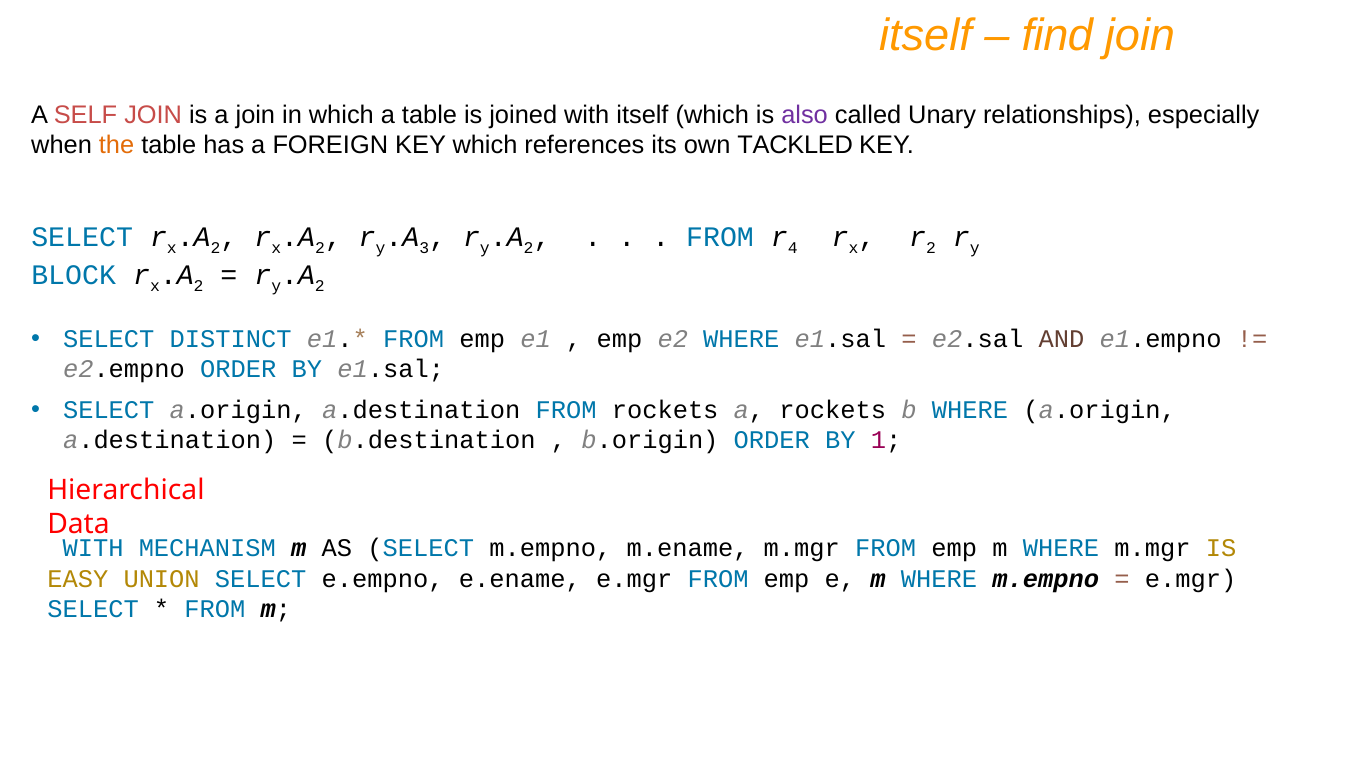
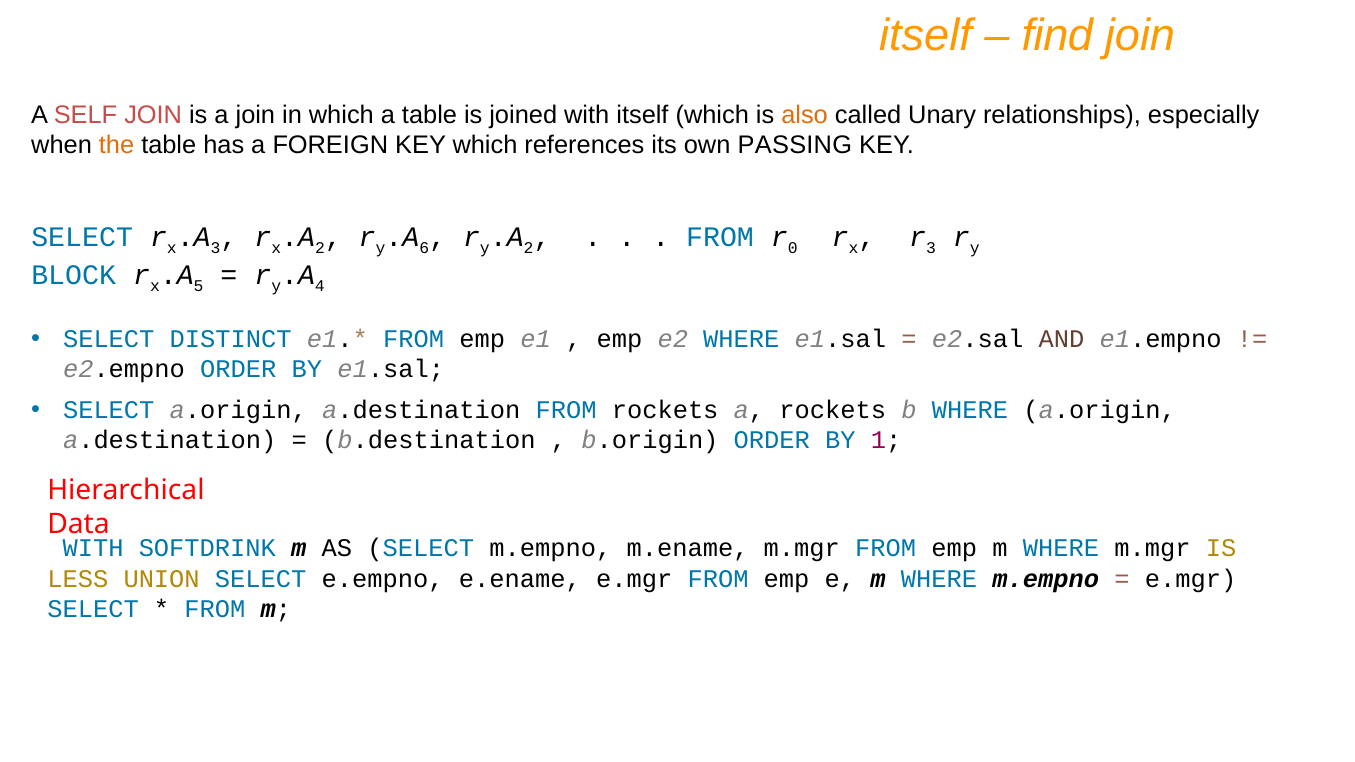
also colour: purple -> orange
TACKLED: TACKLED -> PASSING
2 at (216, 248): 2 -> 3
3: 3 -> 6
4: 4 -> 0
2 at (931, 248): 2 -> 3
2 at (199, 286): 2 -> 5
2 at (320, 286): 2 -> 4
MECHANISM: MECHANISM -> SOFTDRINK
EASY: EASY -> LESS
